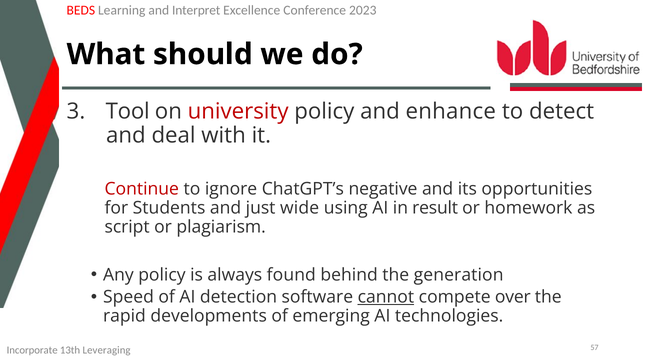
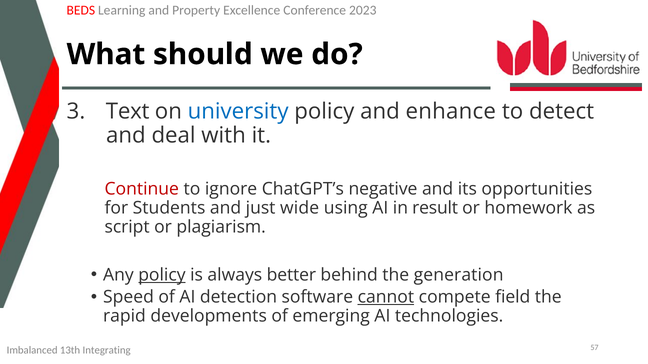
Interpret: Interpret -> Property
Tool: Tool -> Text
university colour: red -> blue
policy at (162, 275) underline: none -> present
found: found -> better
over: over -> field
Incorporate: Incorporate -> Imbalanced
Leveraging: Leveraging -> Integrating
